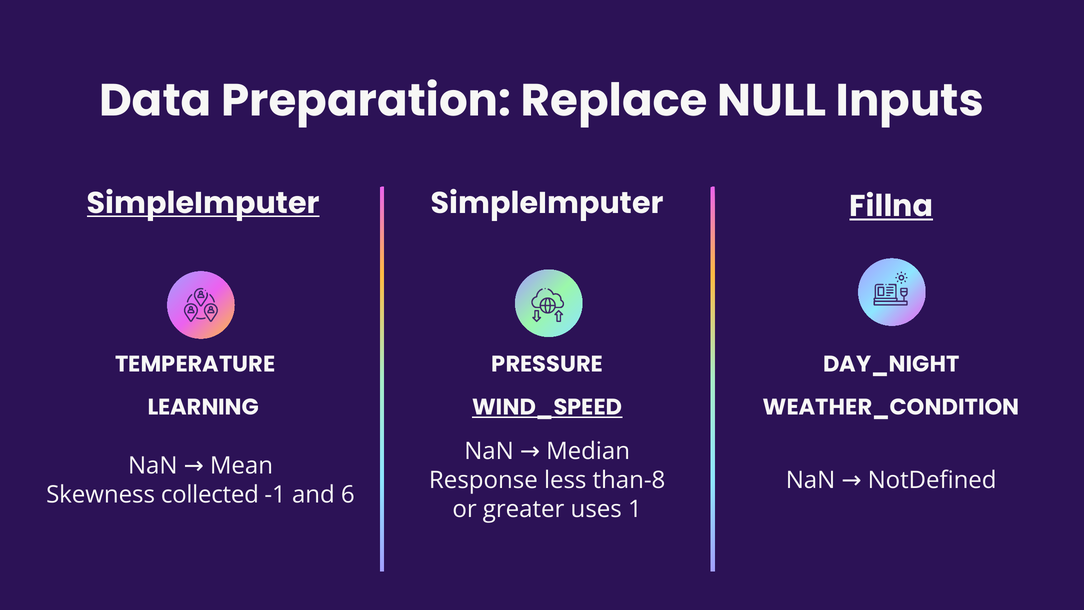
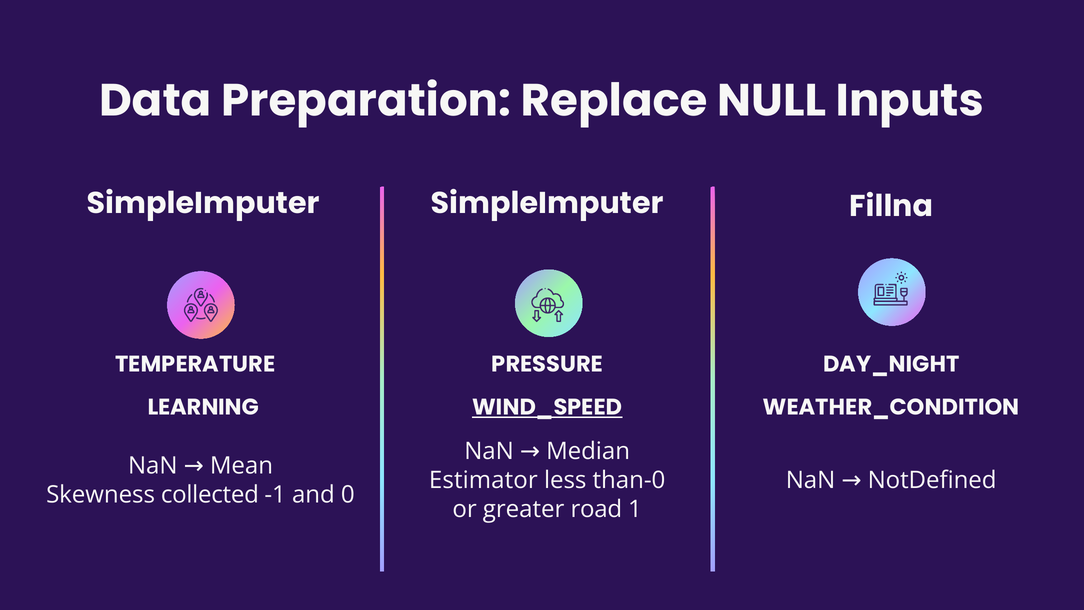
SimpleImputer at (203, 203) underline: present -> none
Fillna underline: present -> none
Response: Response -> Estimator
than-8: than-8 -> than-0
6: 6 -> 0
uses: uses -> road
